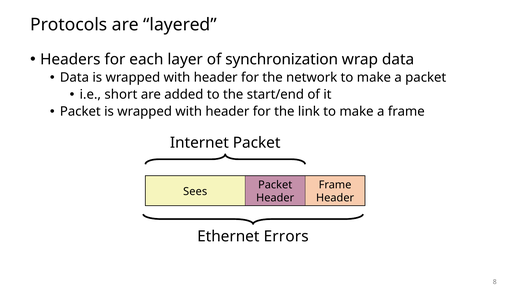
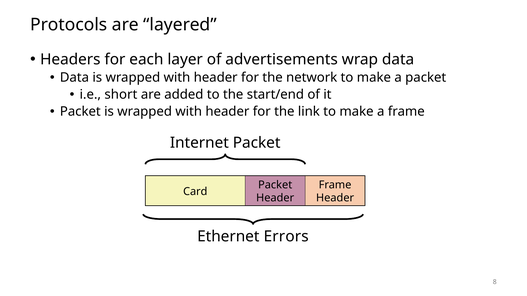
synchronization: synchronization -> advertisements
Sees: Sees -> Card
